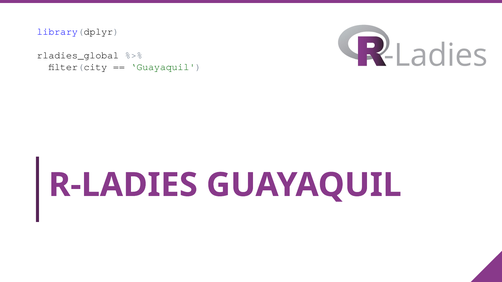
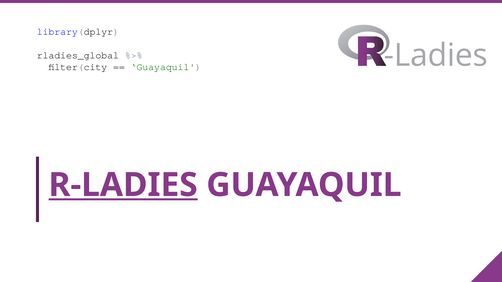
R-LADIES underline: none -> present
